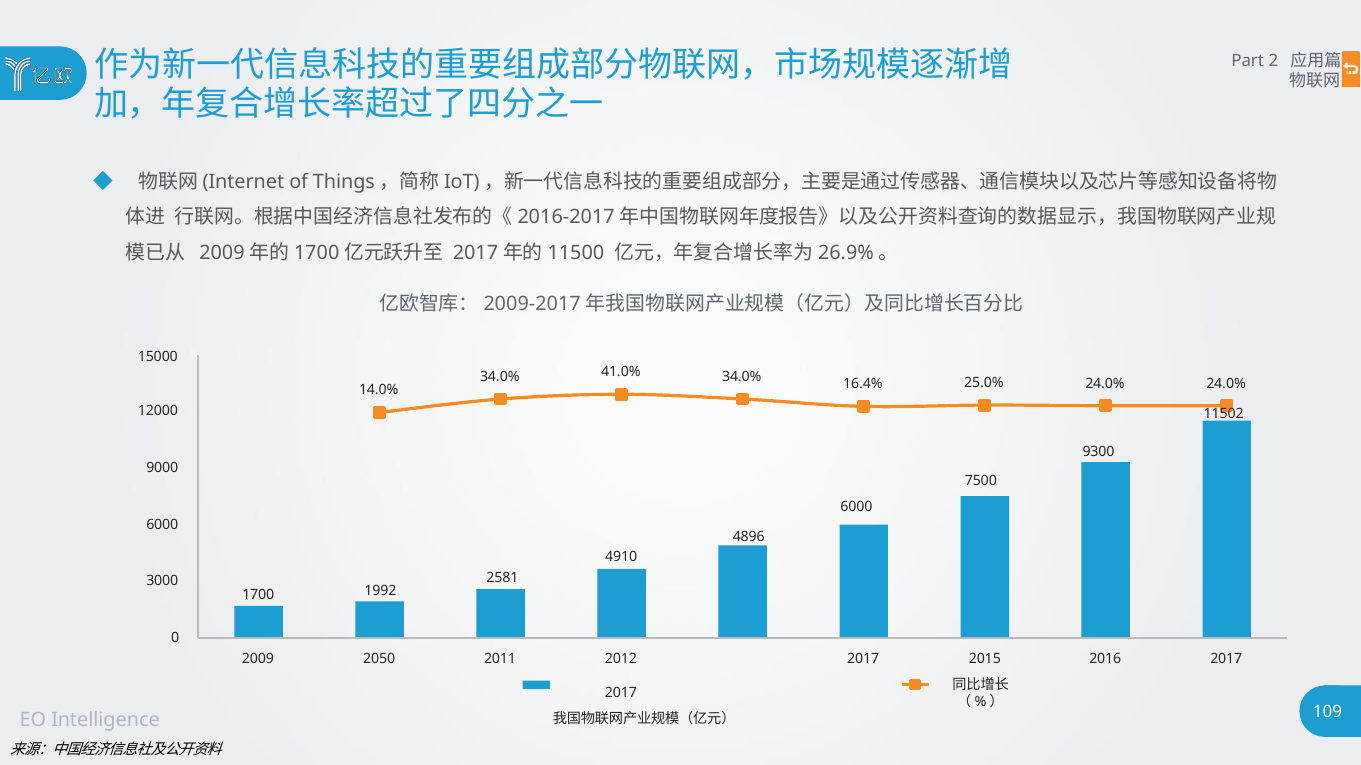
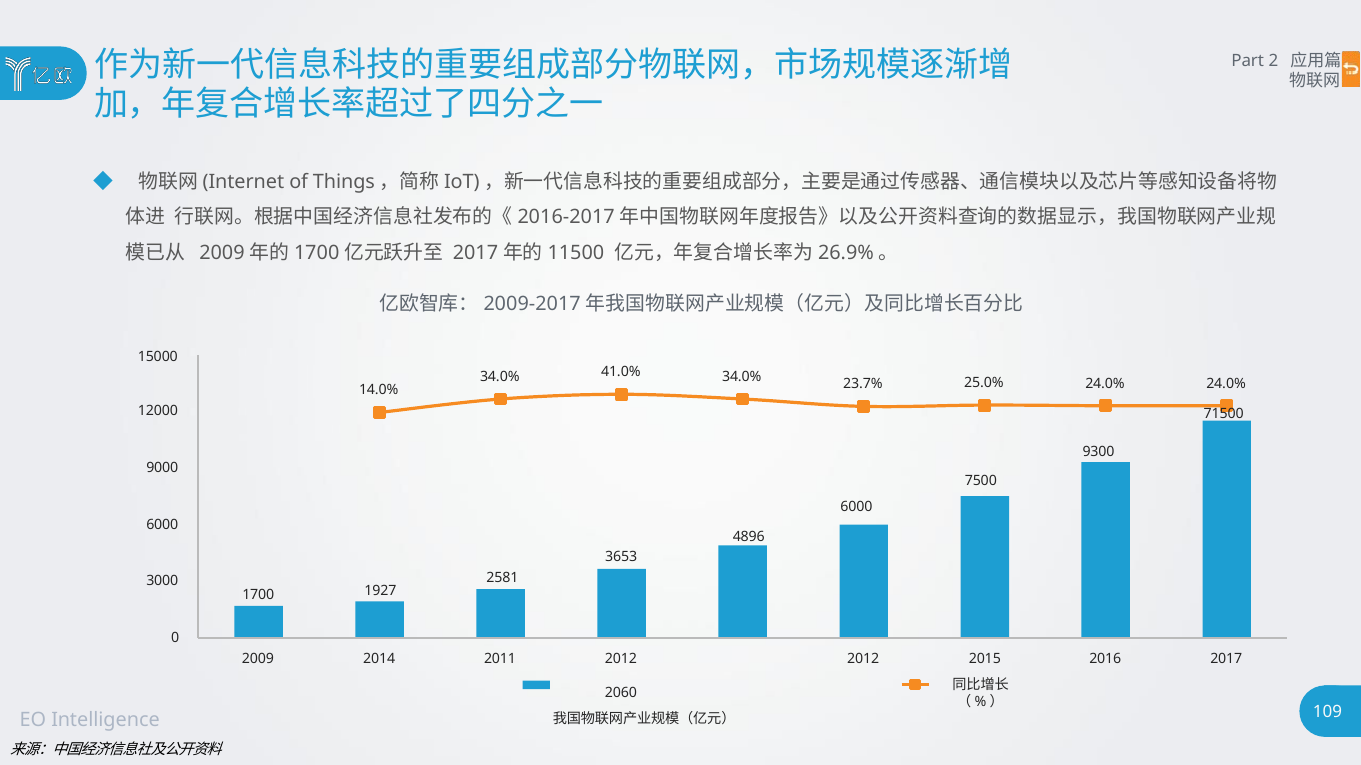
16.4%: 16.4% -> 23.7%
11502: 11502 -> 71500
4910: 4910 -> 3653
1992: 1992 -> 1927
2050: 2050 -> 2014
2011 2017: 2017 -> 2012
2017 at (621, 693): 2017 -> 2060
